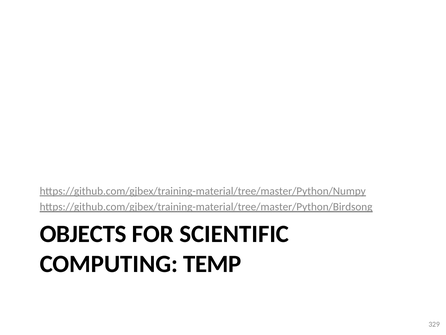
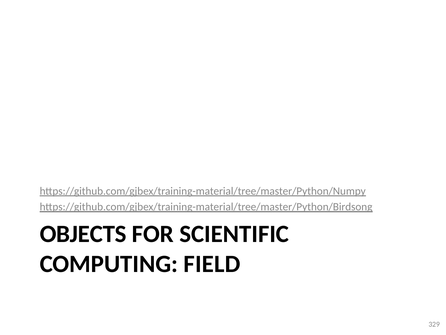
TEMP: TEMP -> FIELD
